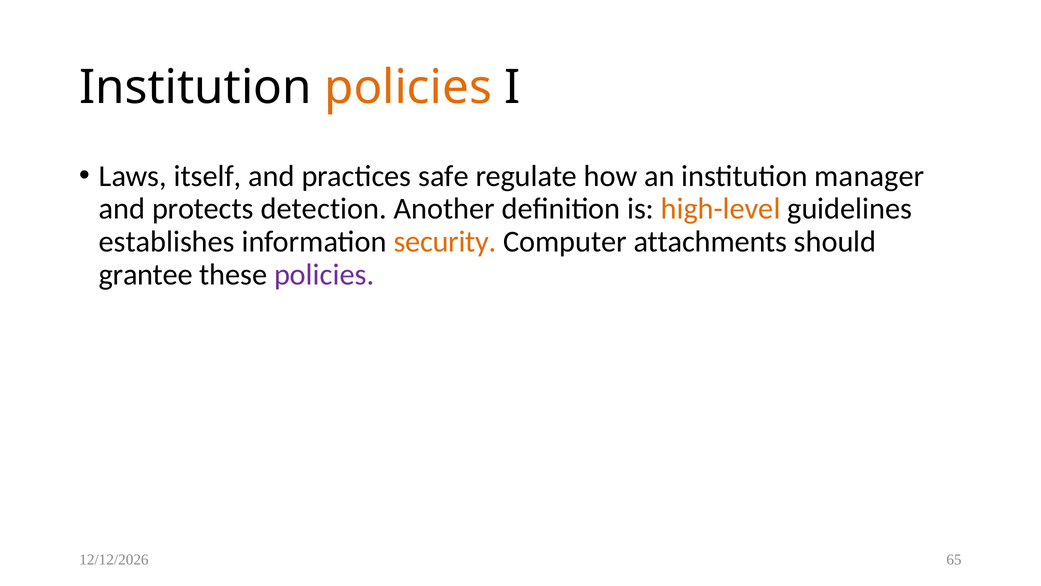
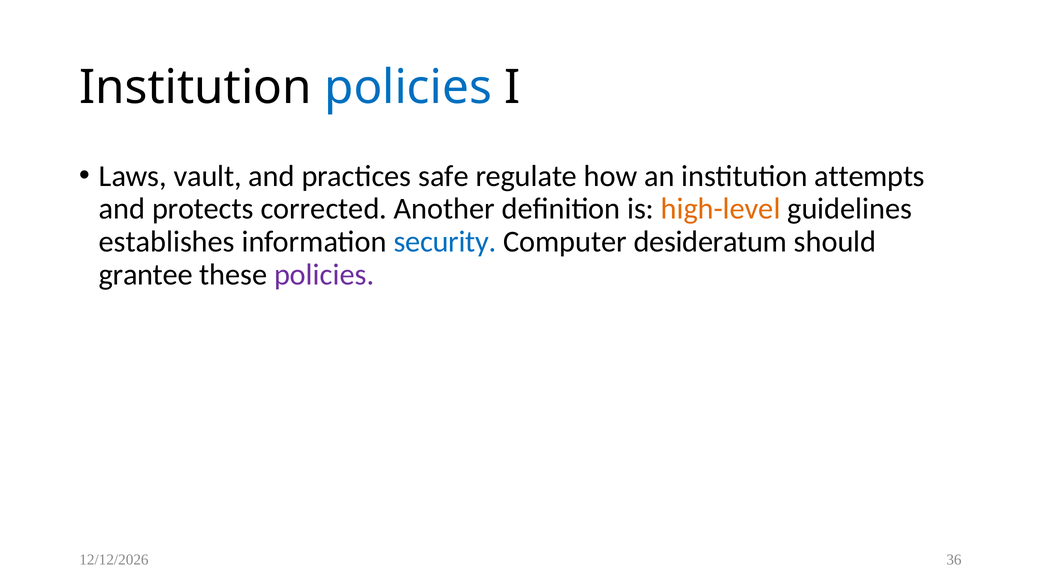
policies at (408, 87) colour: orange -> blue
itself: itself -> vault
manager: manager -> attempts
detection: detection -> corrected
security colour: orange -> blue
attachments: attachments -> desideratum
65: 65 -> 36
